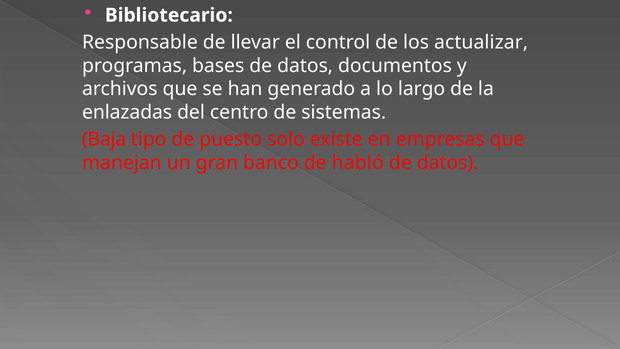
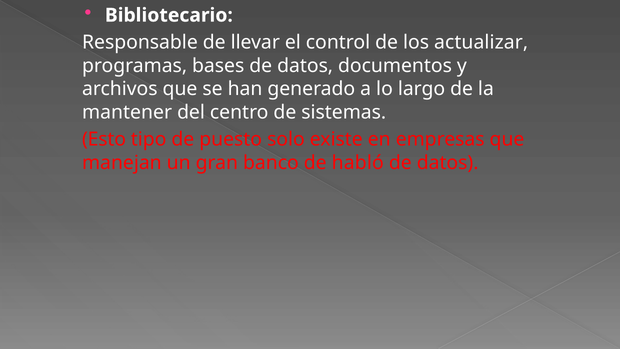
enlazadas: enlazadas -> mantener
Baja: Baja -> Esto
